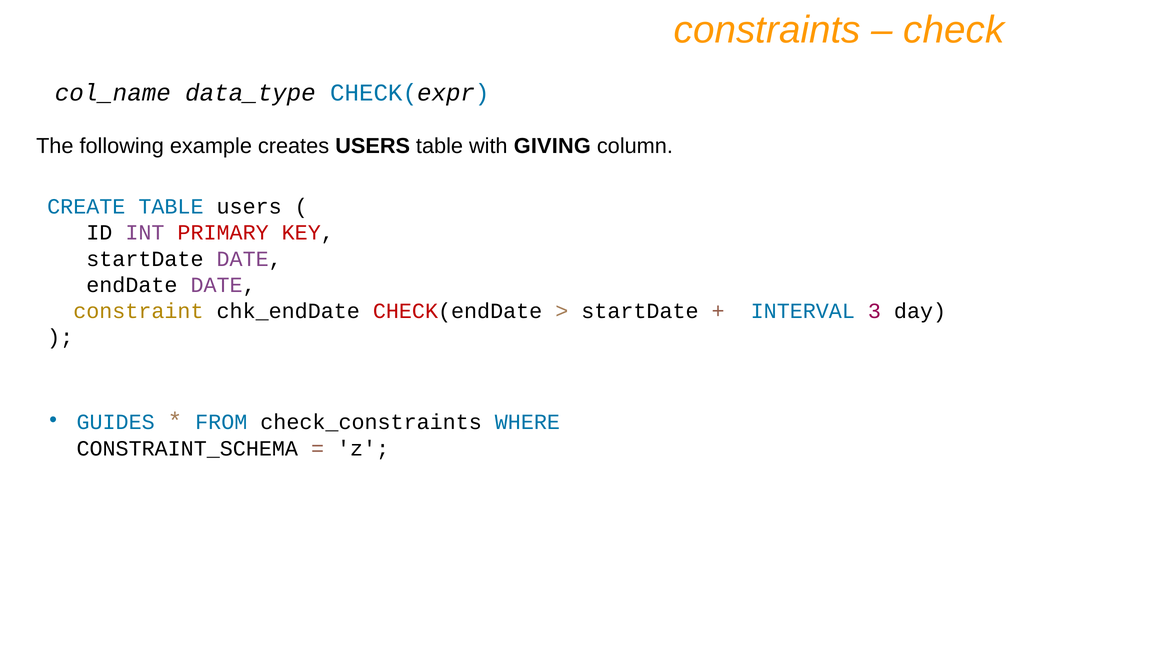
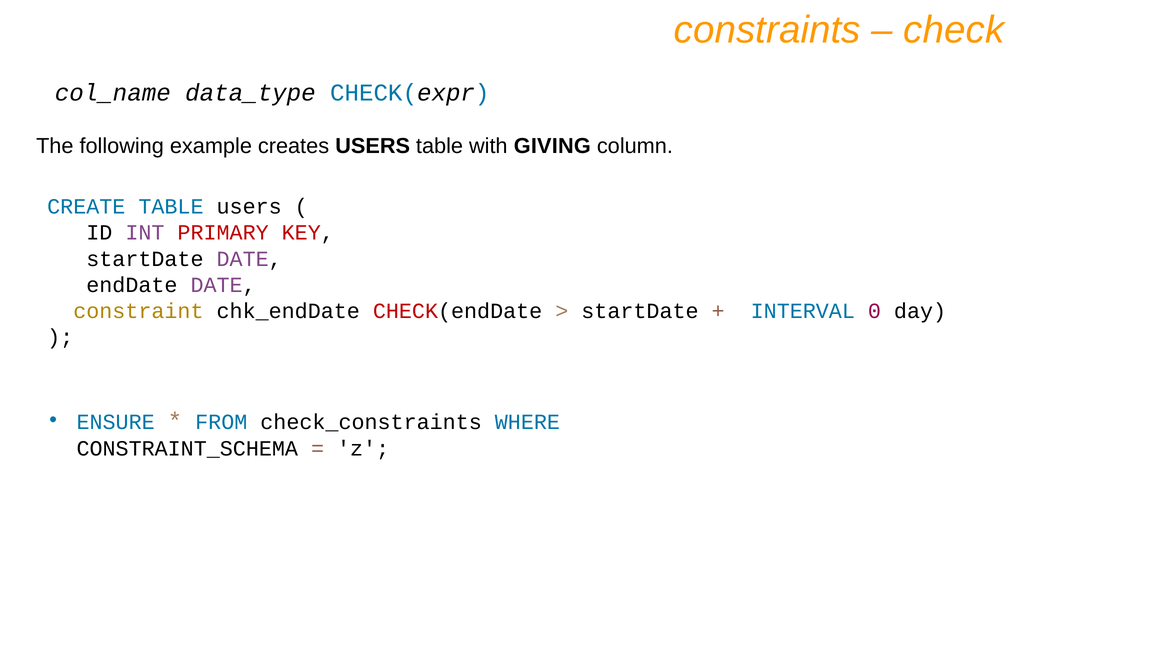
3: 3 -> 0
GUIDES: GUIDES -> ENSURE
